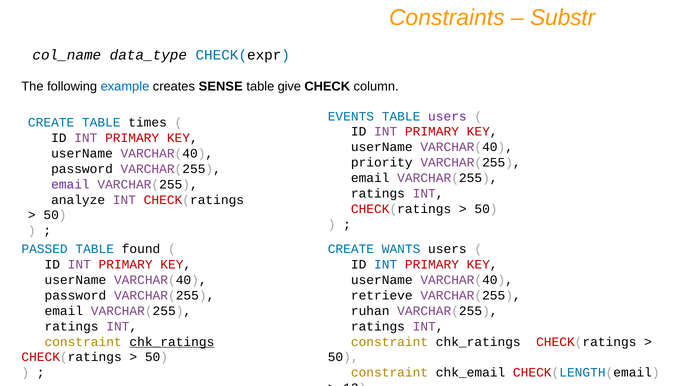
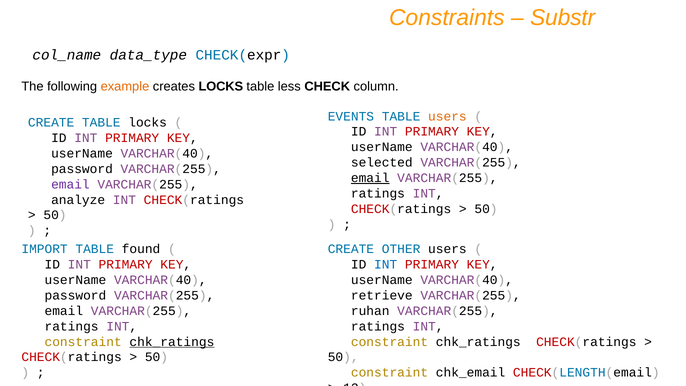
example colour: blue -> orange
creates SENSE: SENSE -> LOCKS
give: give -> less
users at (447, 116) colour: purple -> orange
TABLE times: times -> locks
priority: priority -> selected
email at (370, 178) underline: none -> present
PASSED: PASSED -> IMPORT
WANTS: WANTS -> OTHER
